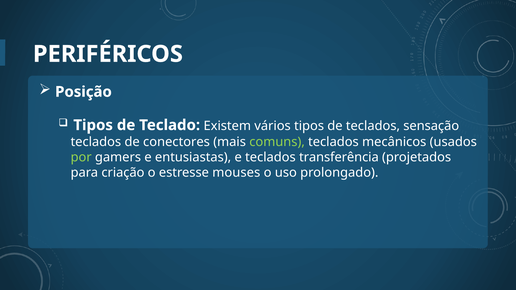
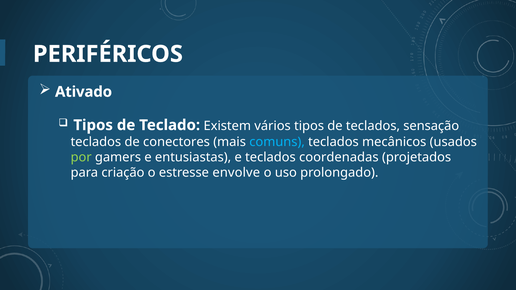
Posição: Posição -> Ativado
comuns colour: light green -> light blue
transferência: transferência -> coordenadas
mouses: mouses -> envolve
